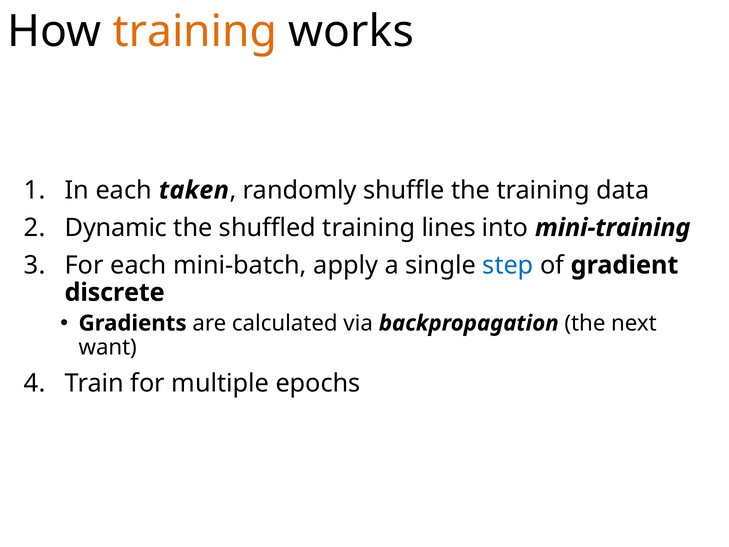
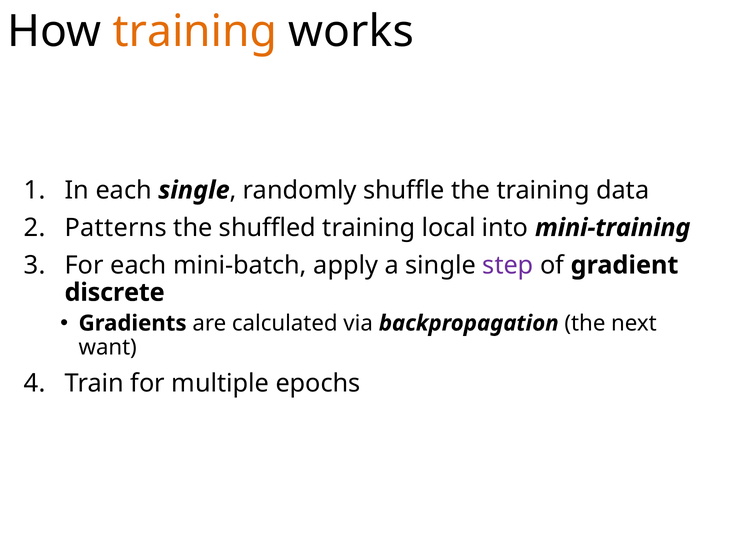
each taken: taken -> single
Dynamic: Dynamic -> Patterns
lines: lines -> local
step colour: blue -> purple
